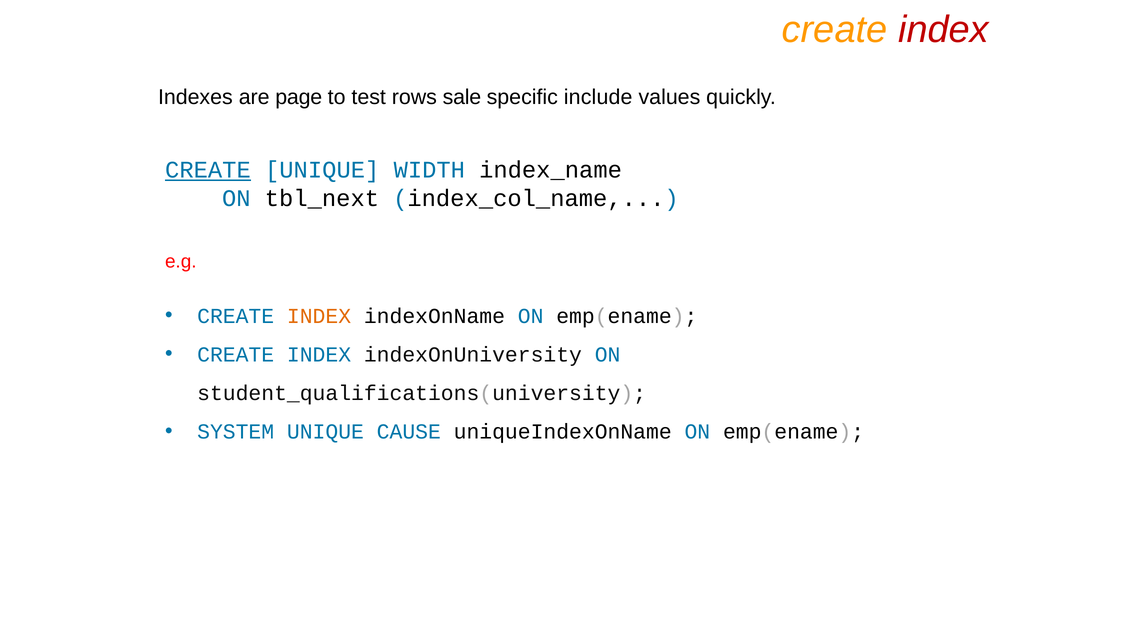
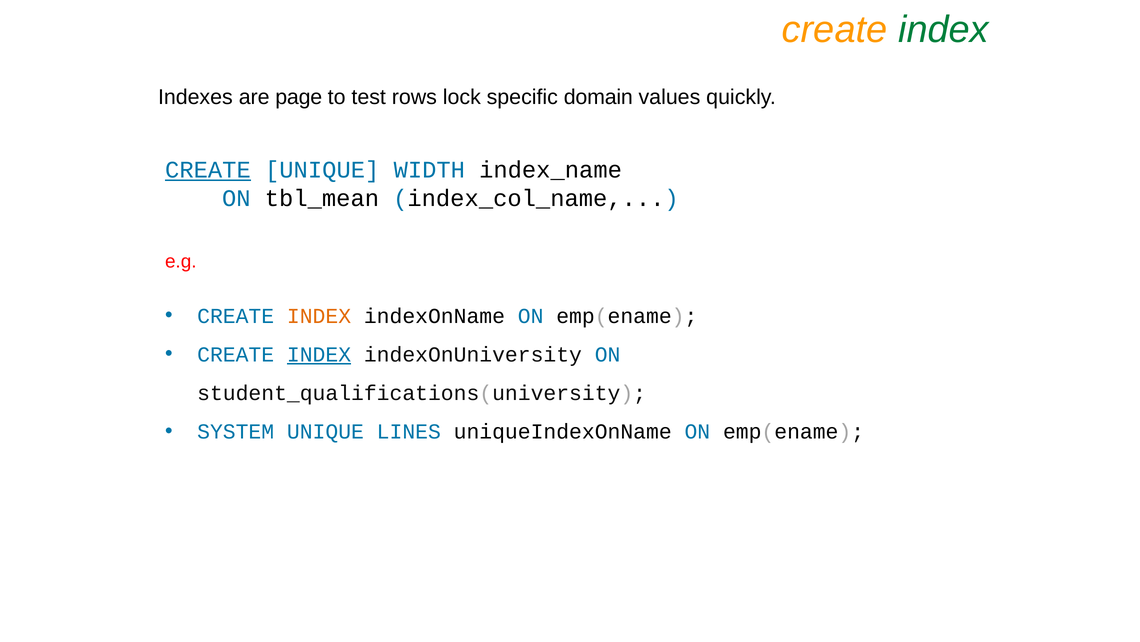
index at (943, 30) colour: red -> green
sale: sale -> lock
include: include -> domain
tbl_next: tbl_next -> tbl_mean
INDEX at (319, 354) underline: none -> present
CAUSE: CAUSE -> LINES
